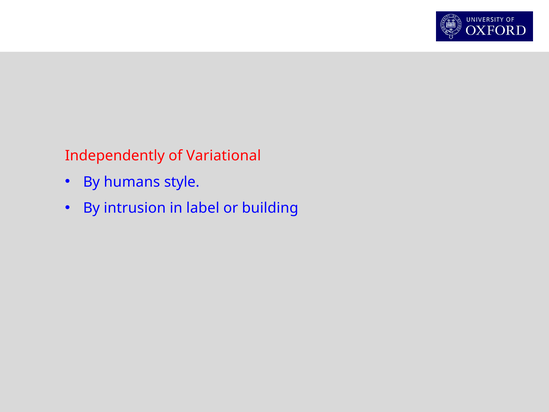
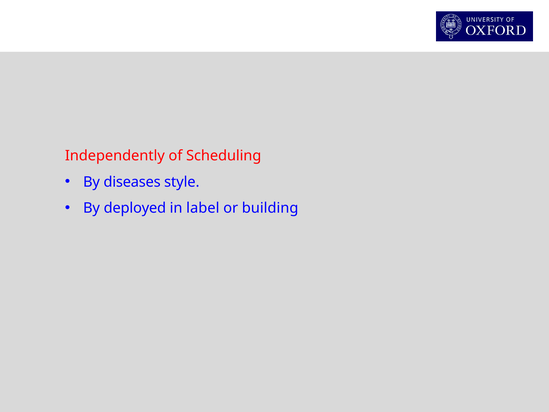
Variational: Variational -> Scheduling
humans: humans -> diseases
intrusion: intrusion -> deployed
